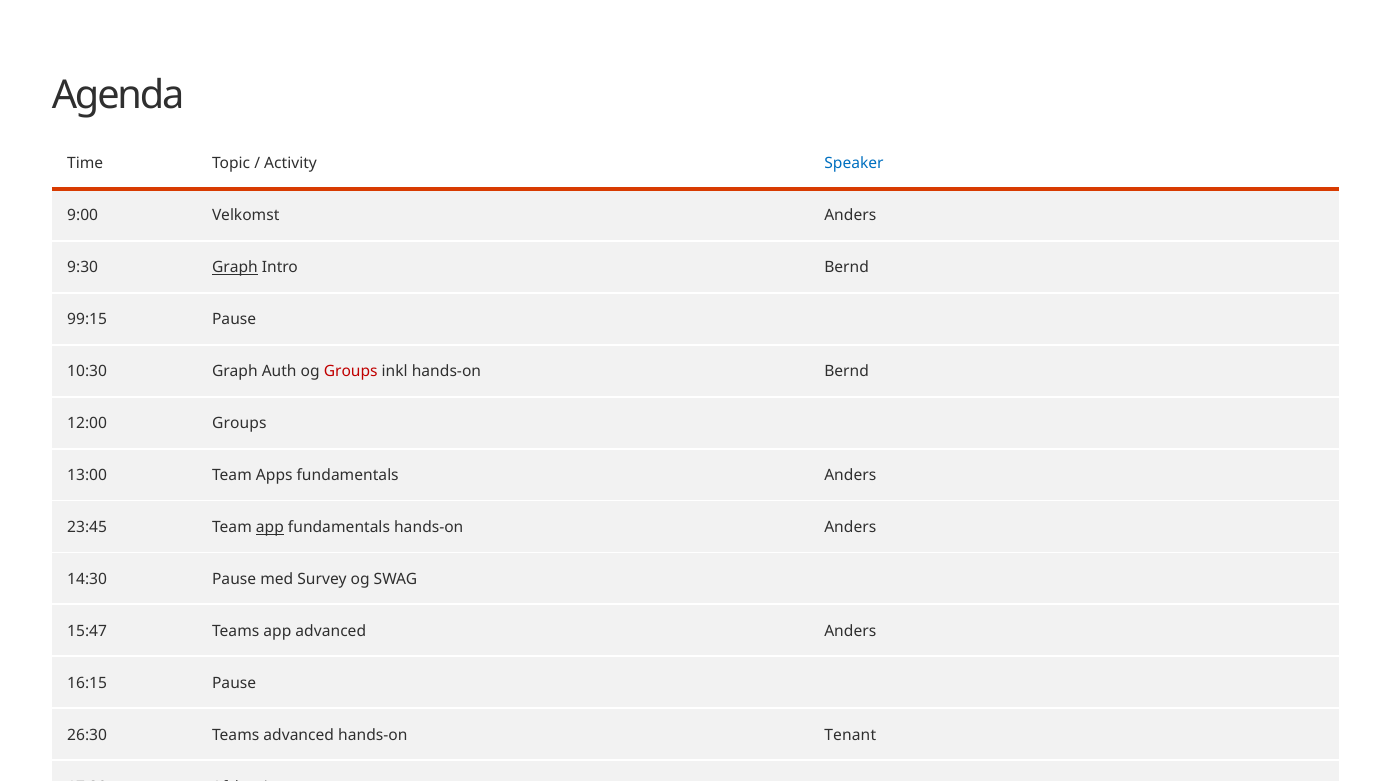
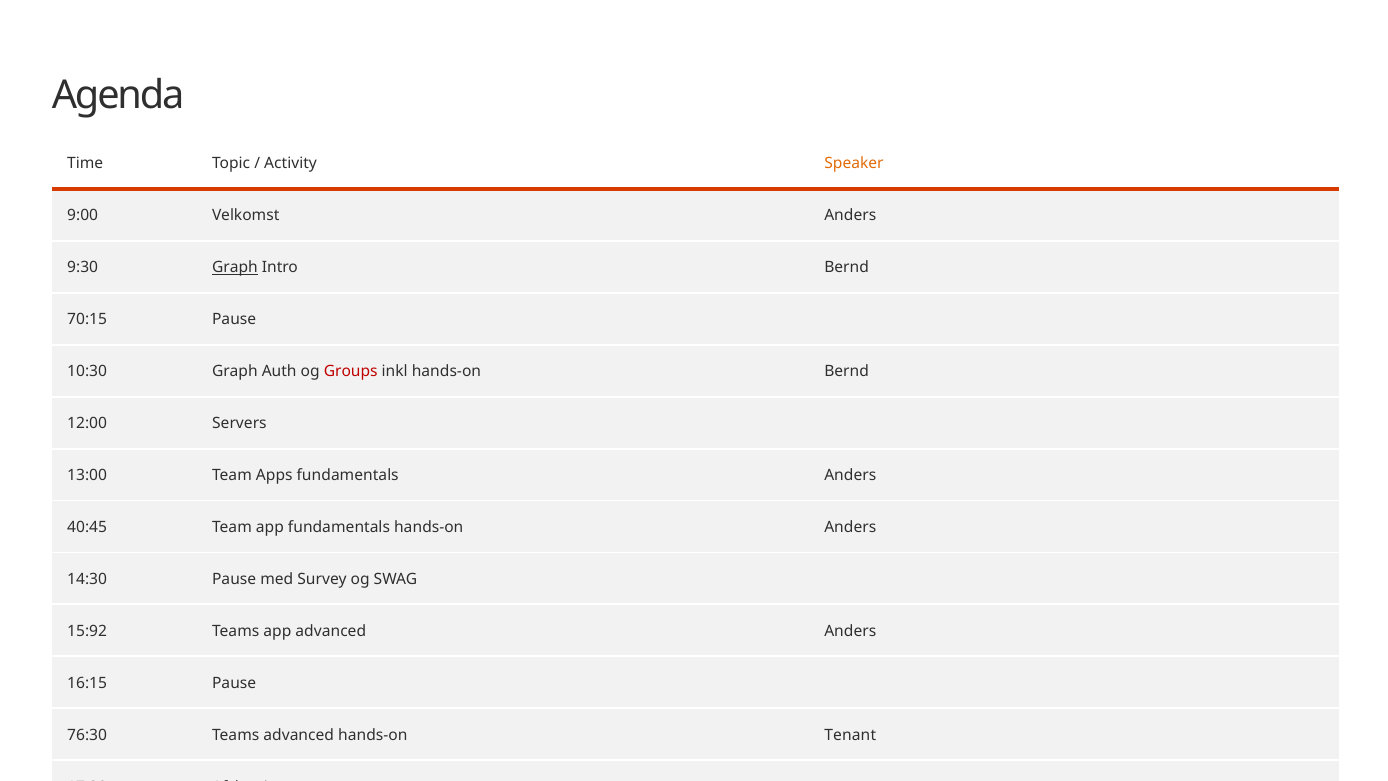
Speaker colour: blue -> orange
99:15: 99:15 -> 70:15
12:00 Groups: Groups -> Servers
23:45: 23:45 -> 40:45
app at (270, 527) underline: present -> none
15:47: 15:47 -> 15:92
26:30: 26:30 -> 76:30
